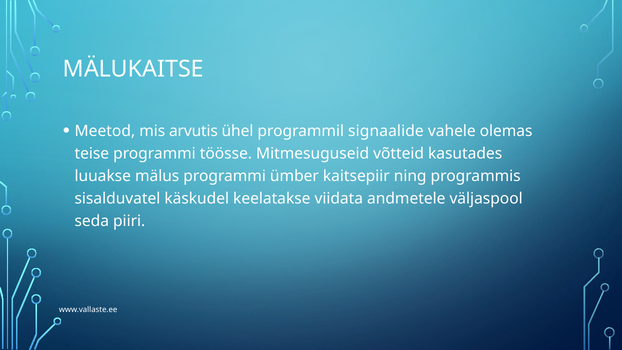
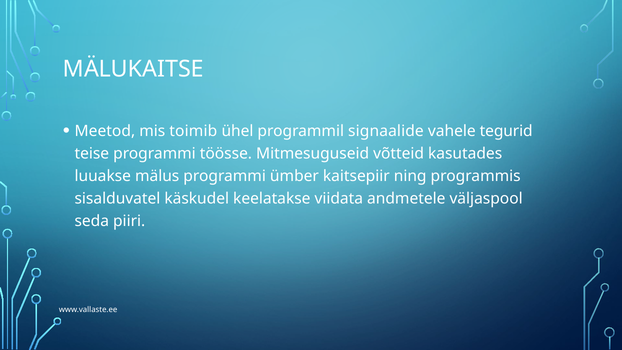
arvutis: arvutis -> toimib
olemas: olemas -> tegurid
